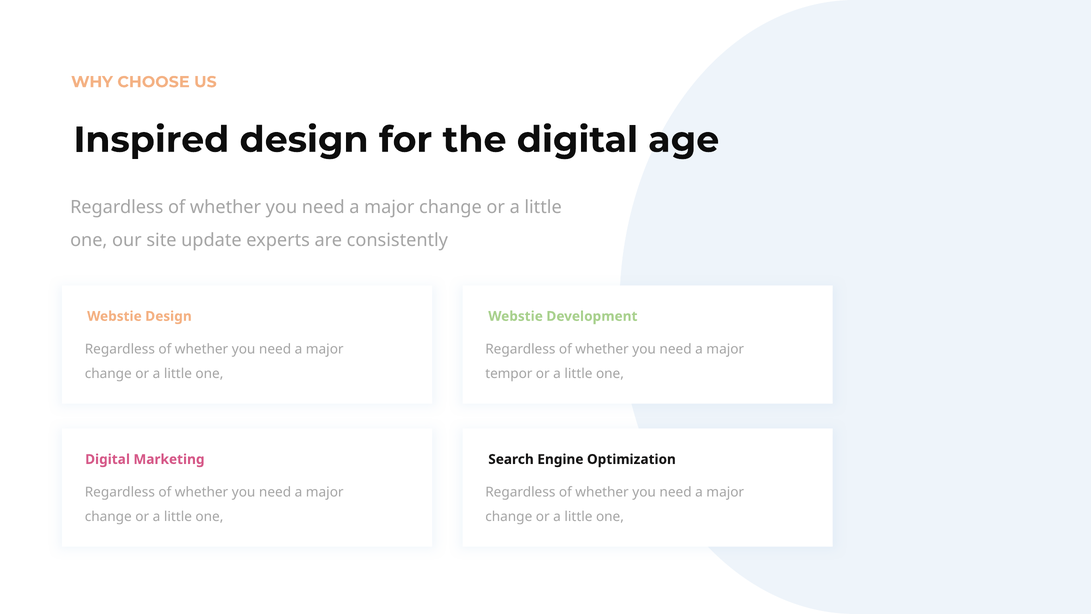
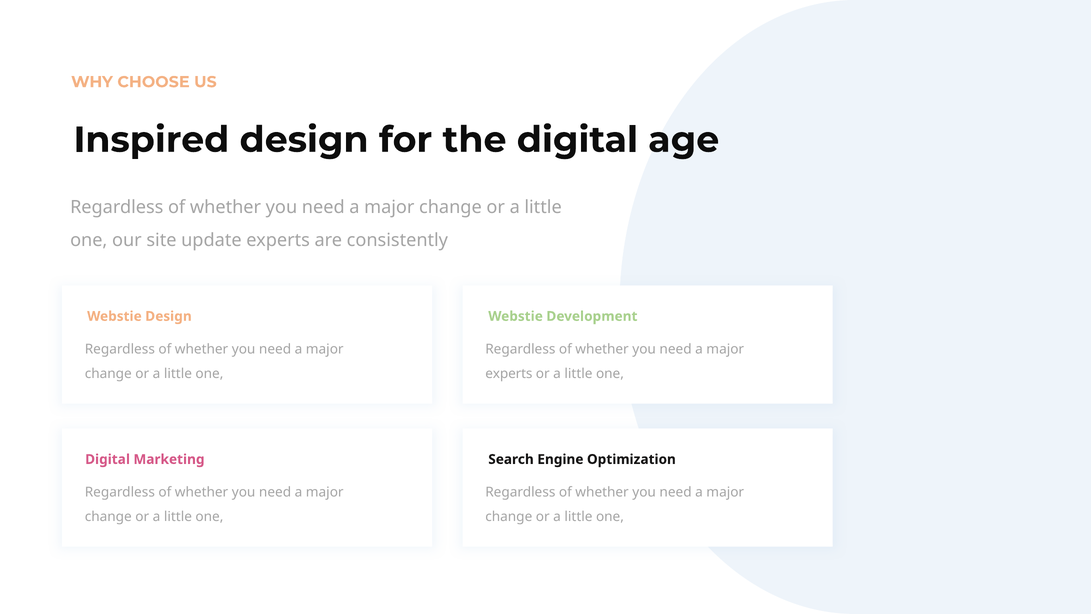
tempor at (509, 374): tempor -> experts
